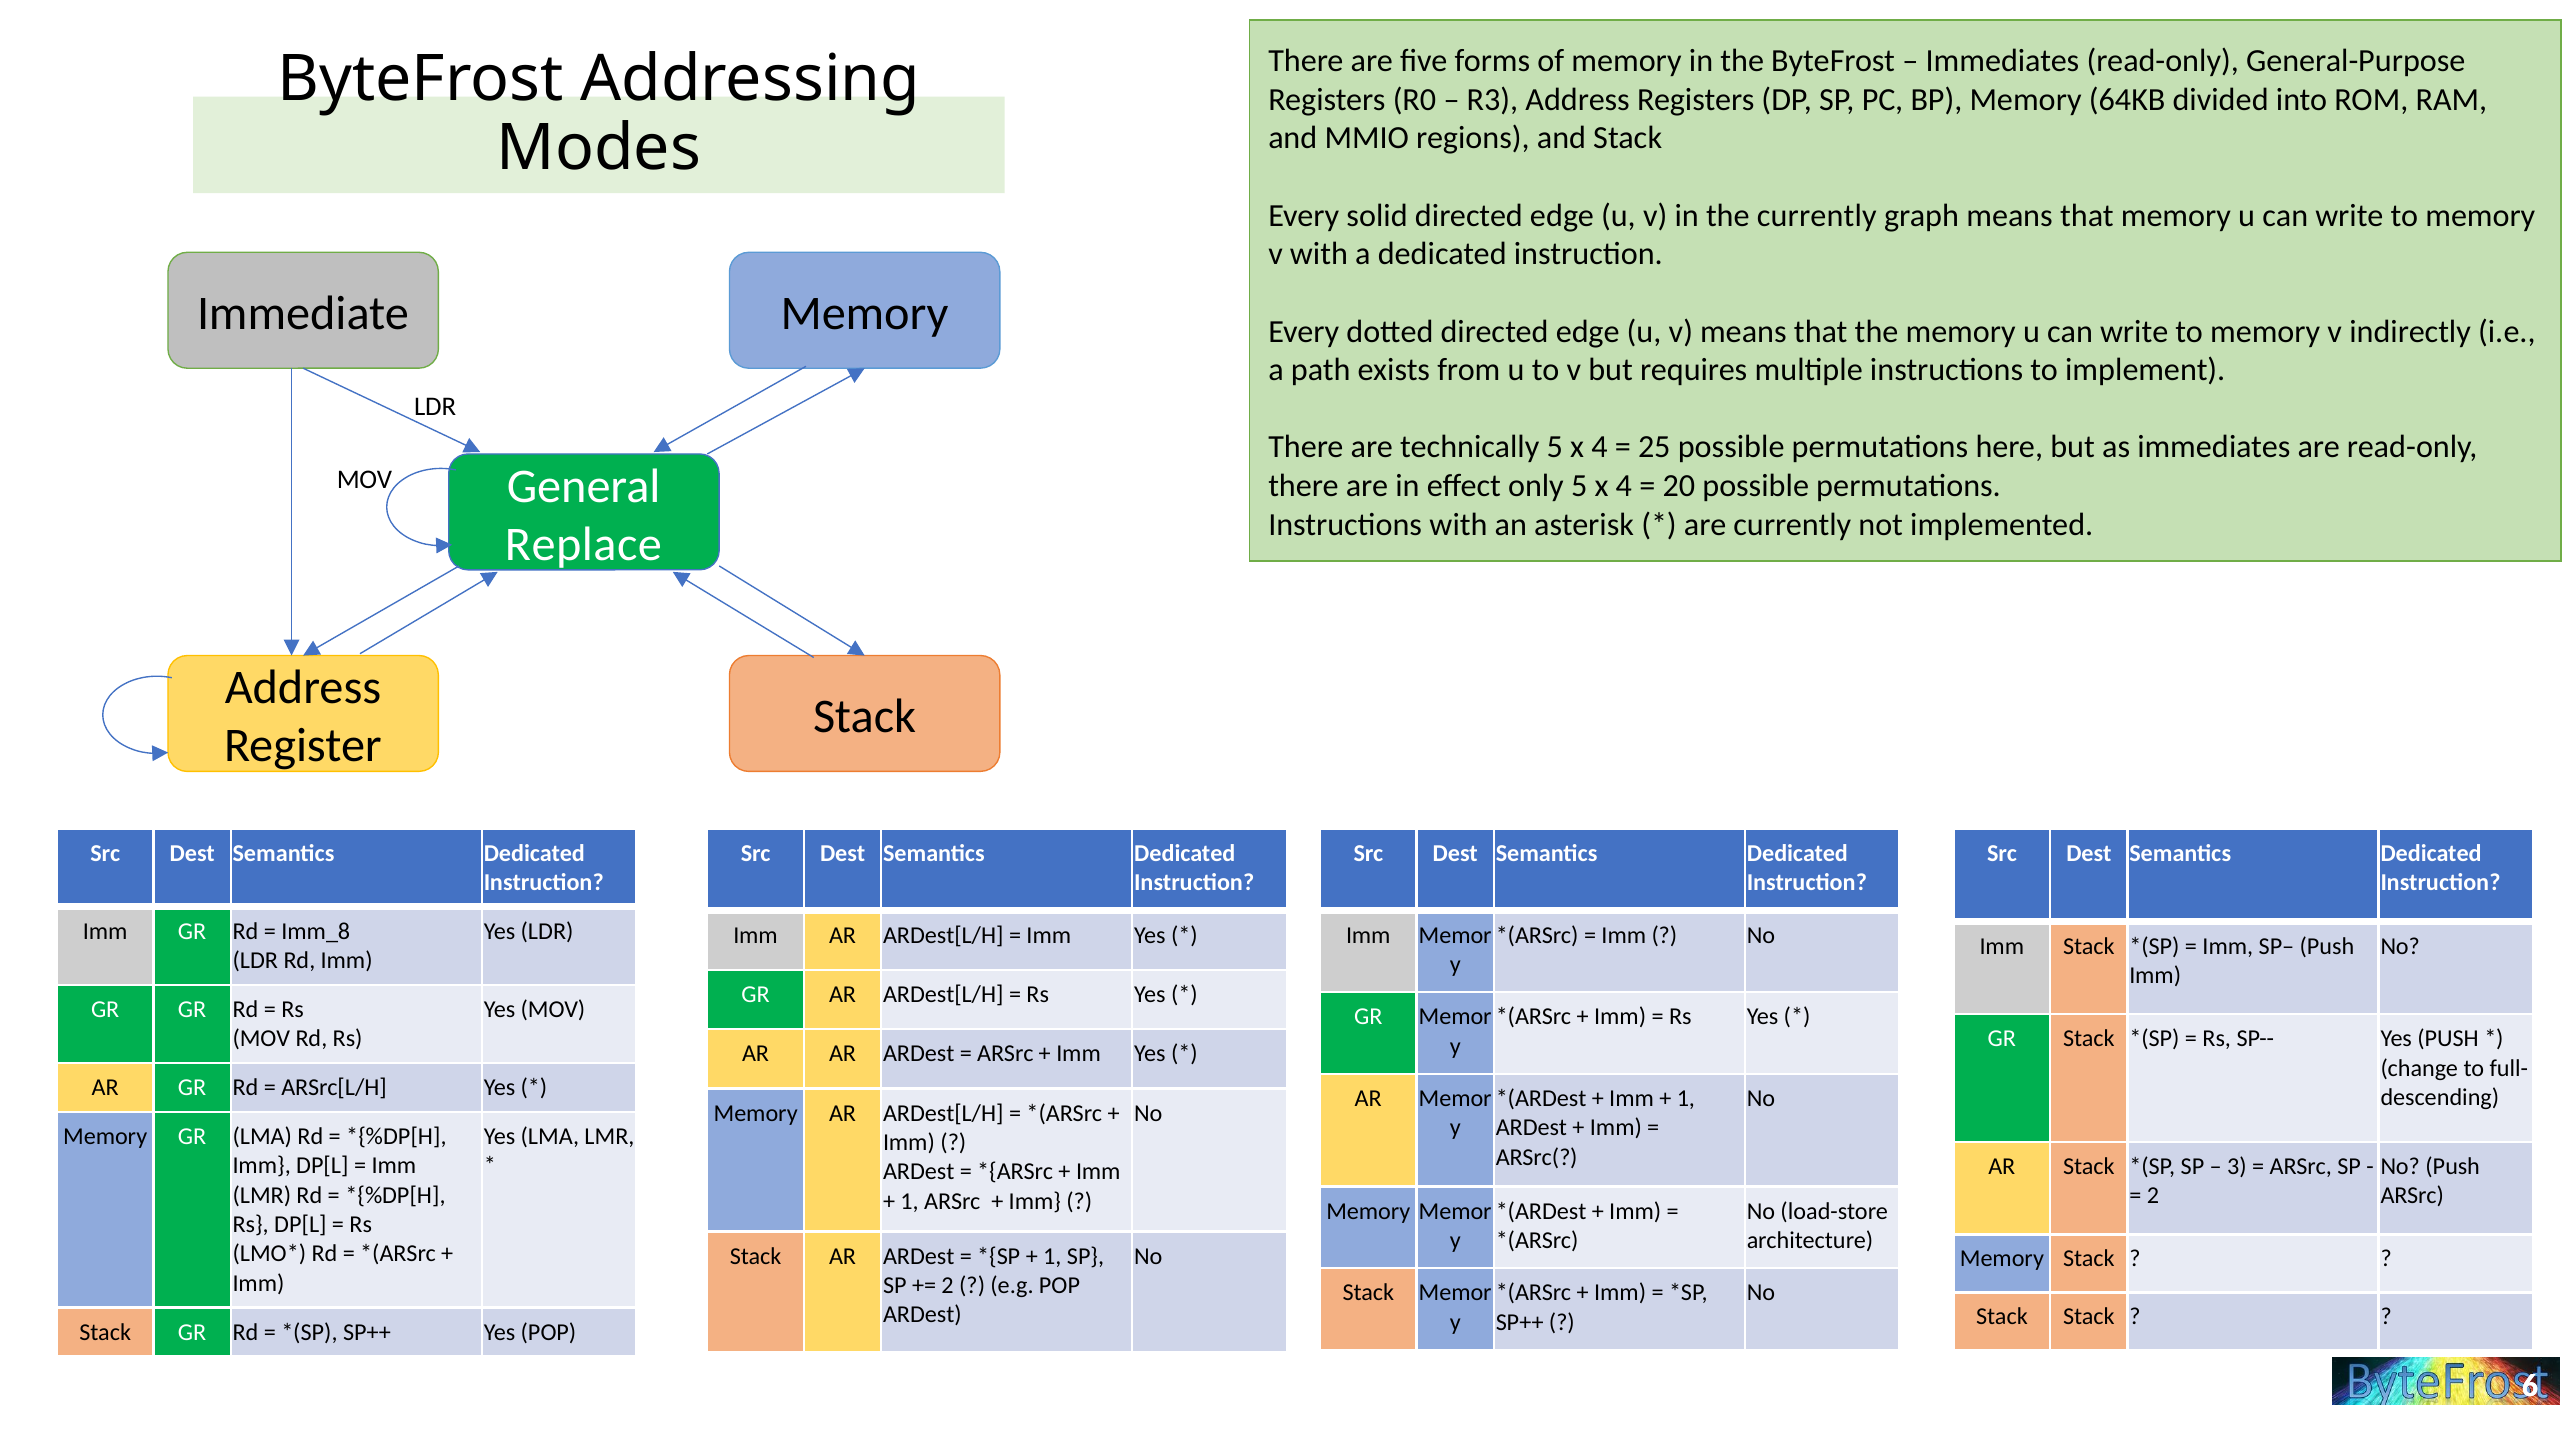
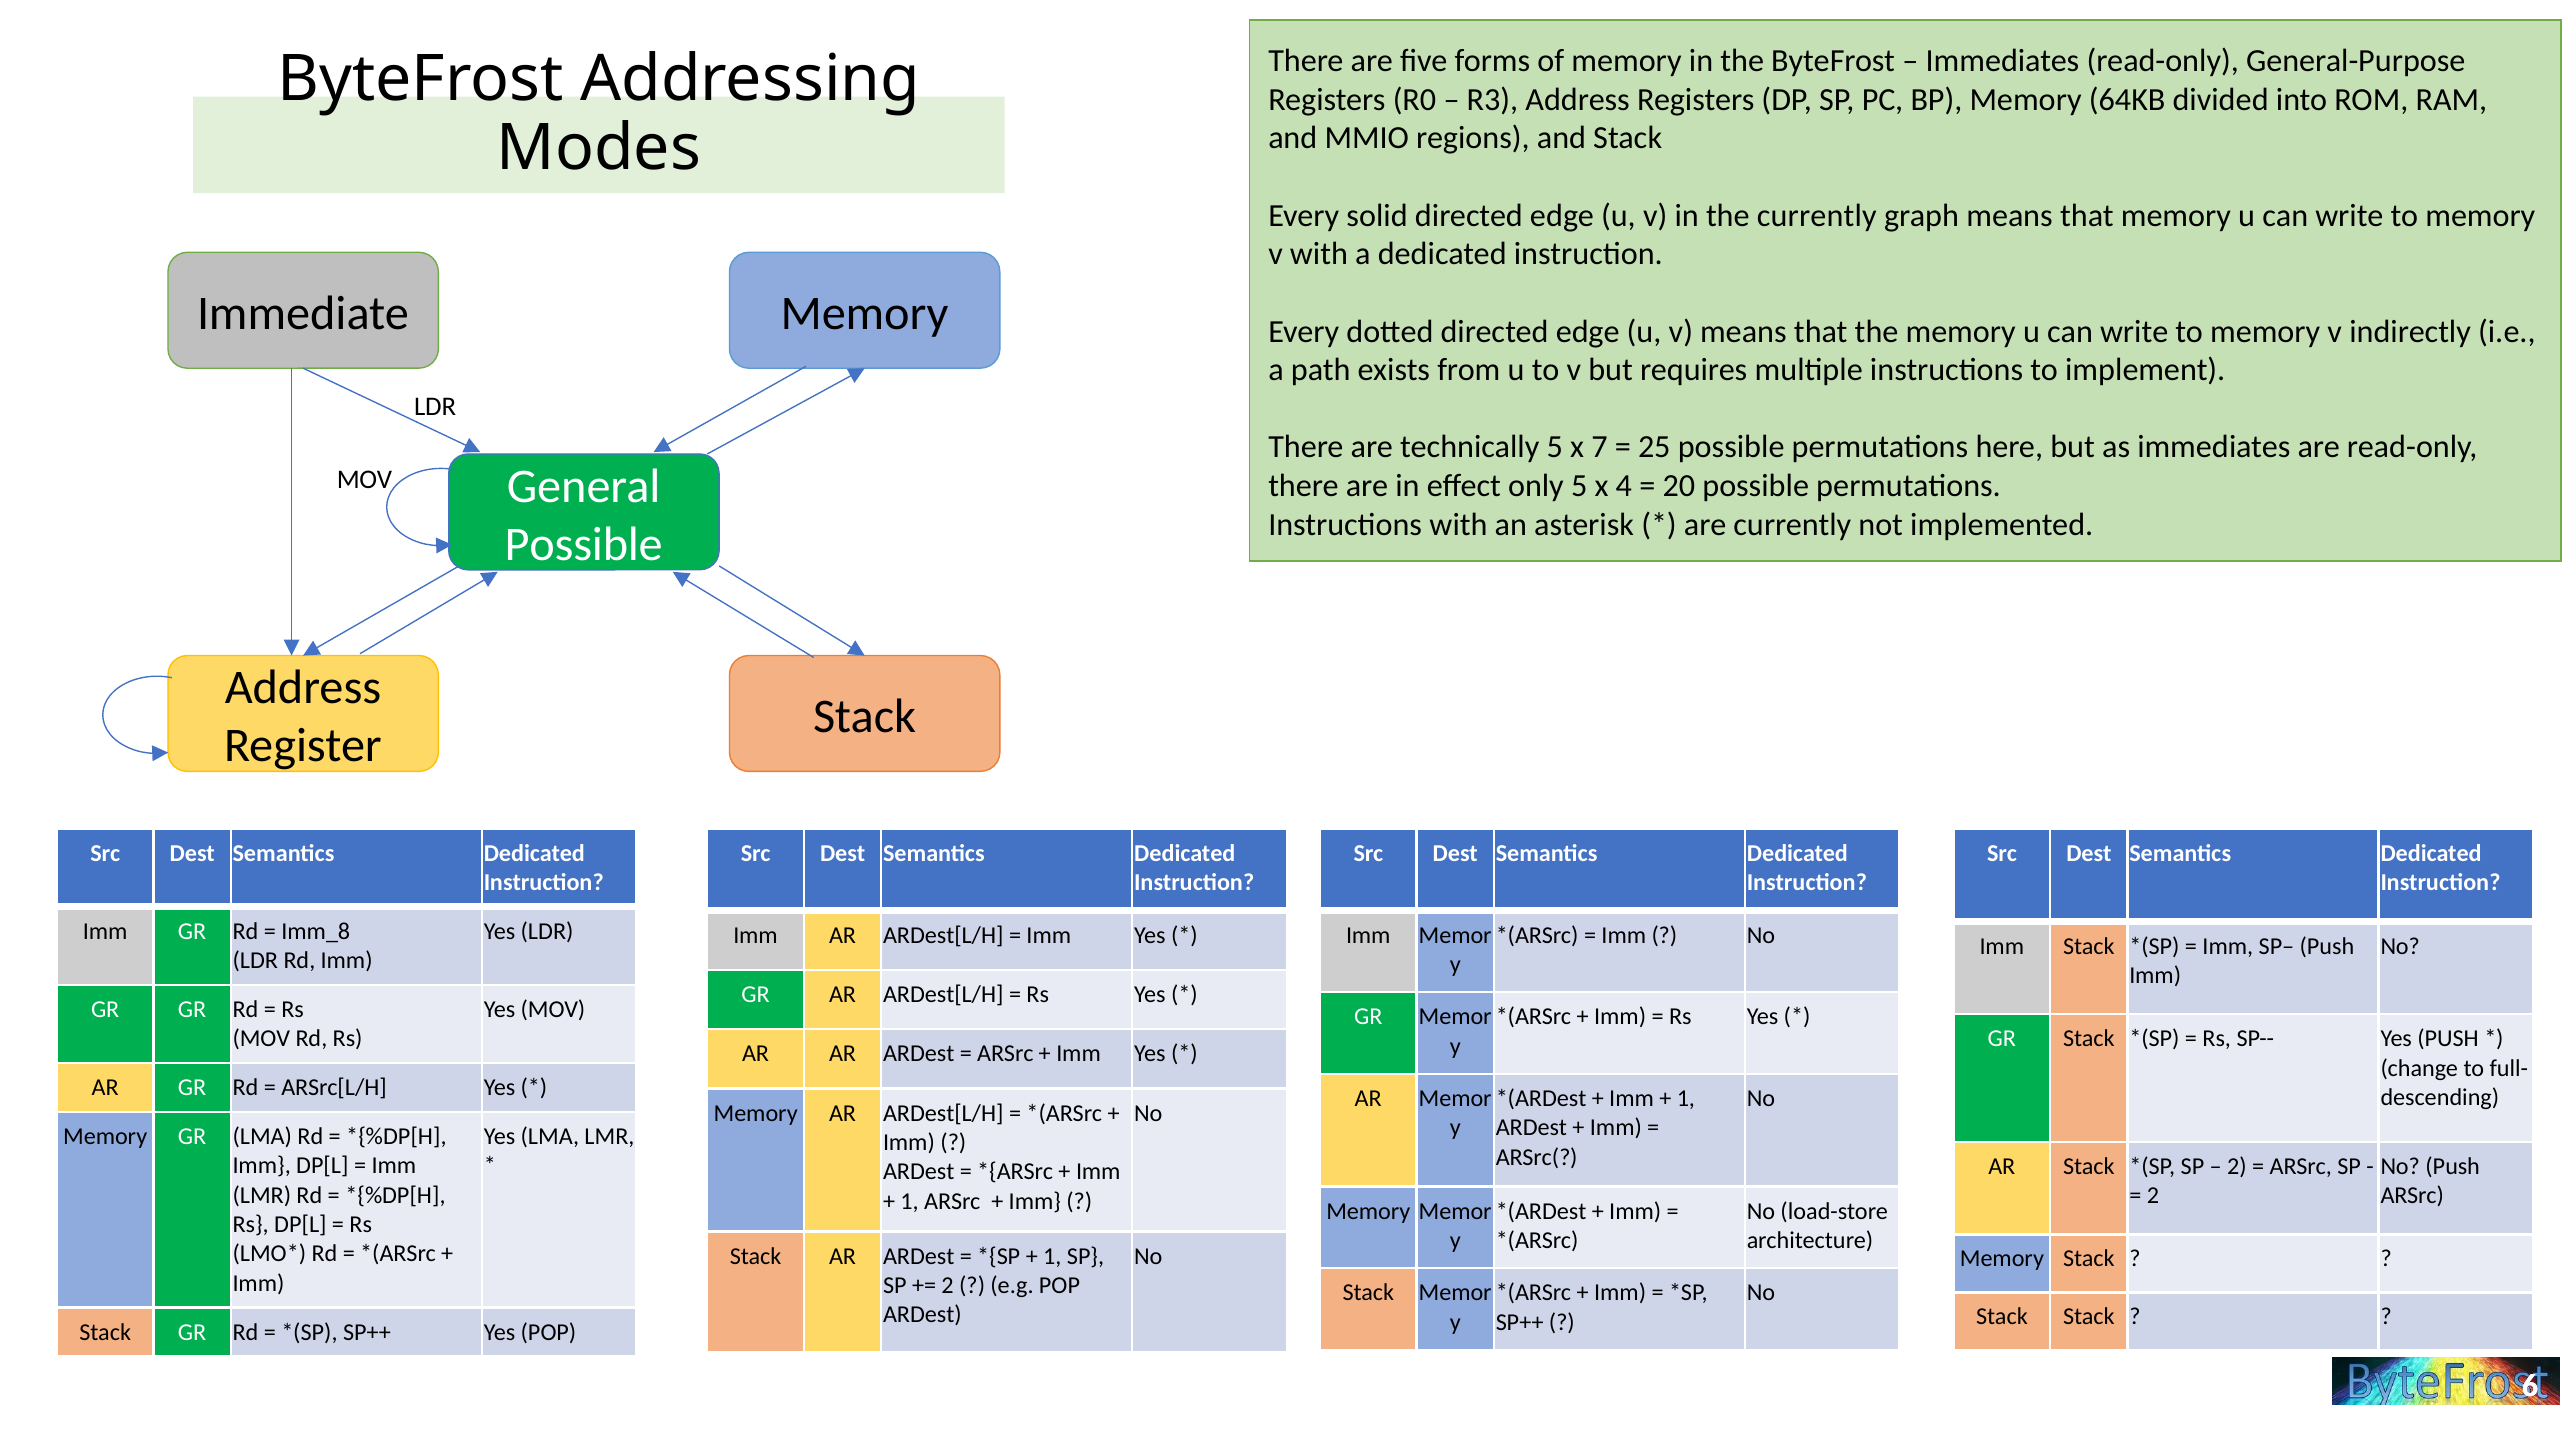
technically 5 x 4: 4 -> 7
Replace at (583, 544): Replace -> Possible
3 at (2237, 1166): 3 -> 2
